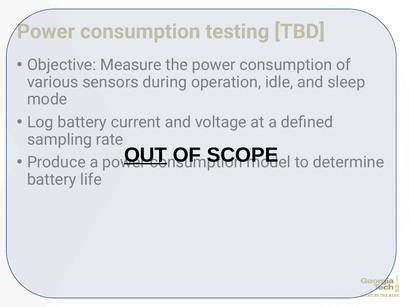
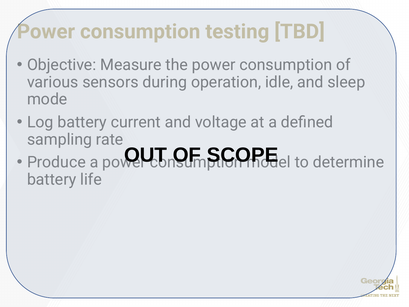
OUT underline: present -> none
